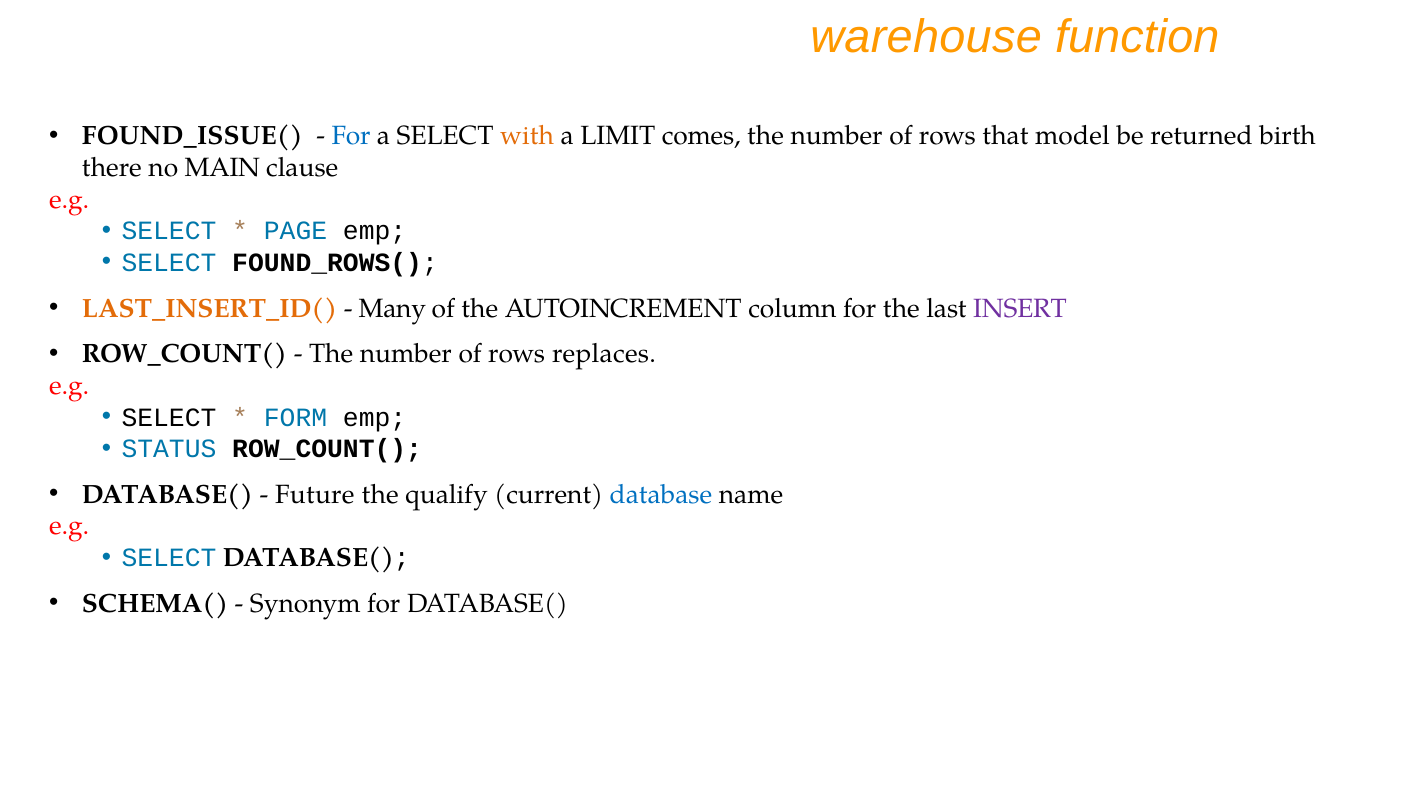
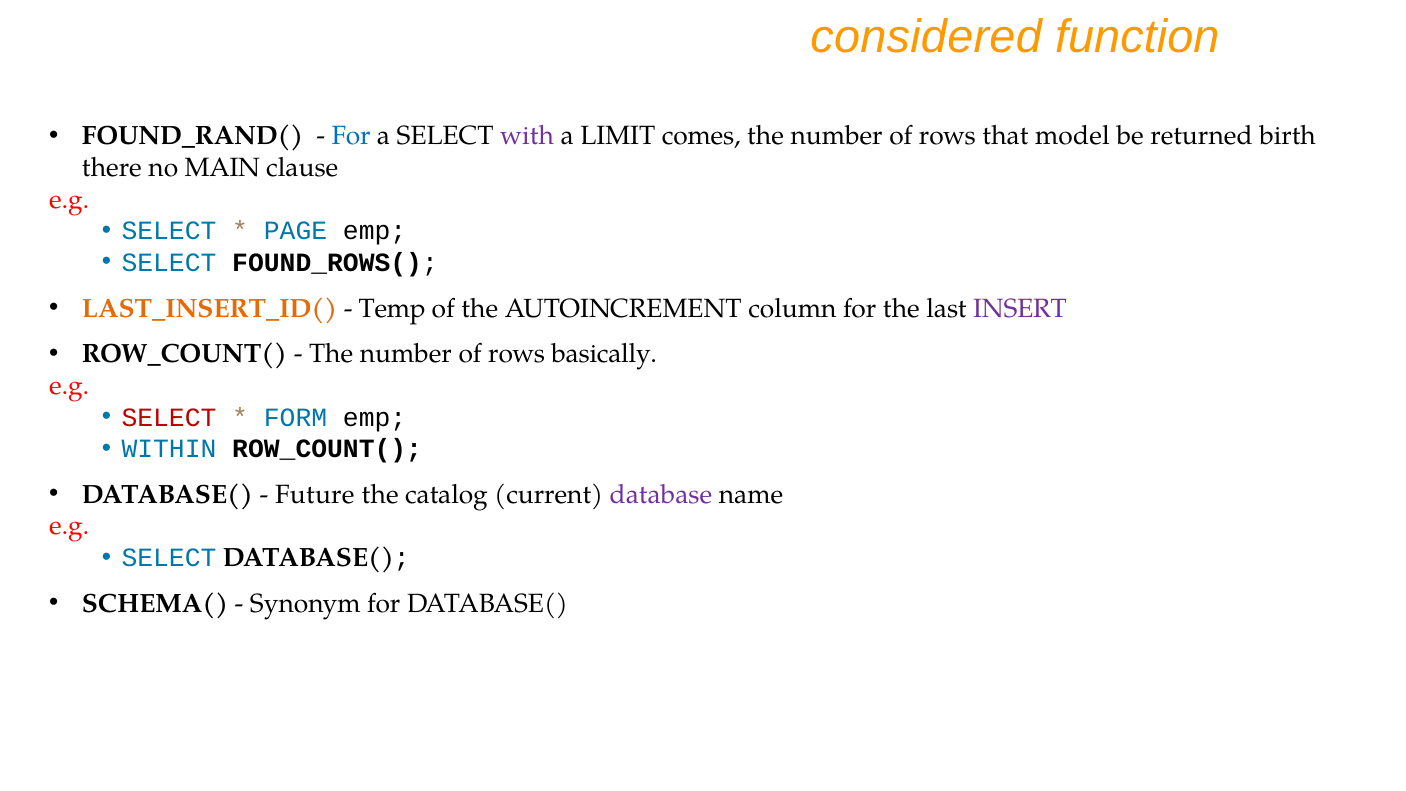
warehouse: warehouse -> considered
FOUND_ISSUE(: FOUND_ISSUE( -> FOUND_RAND(
with colour: orange -> purple
Many: Many -> Temp
replaces: replaces -> basically
SELECT at (169, 417) colour: black -> red
STATUS: STATUS -> WITHIN
qualify: qualify -> catalog
database colour: blue -> purple
